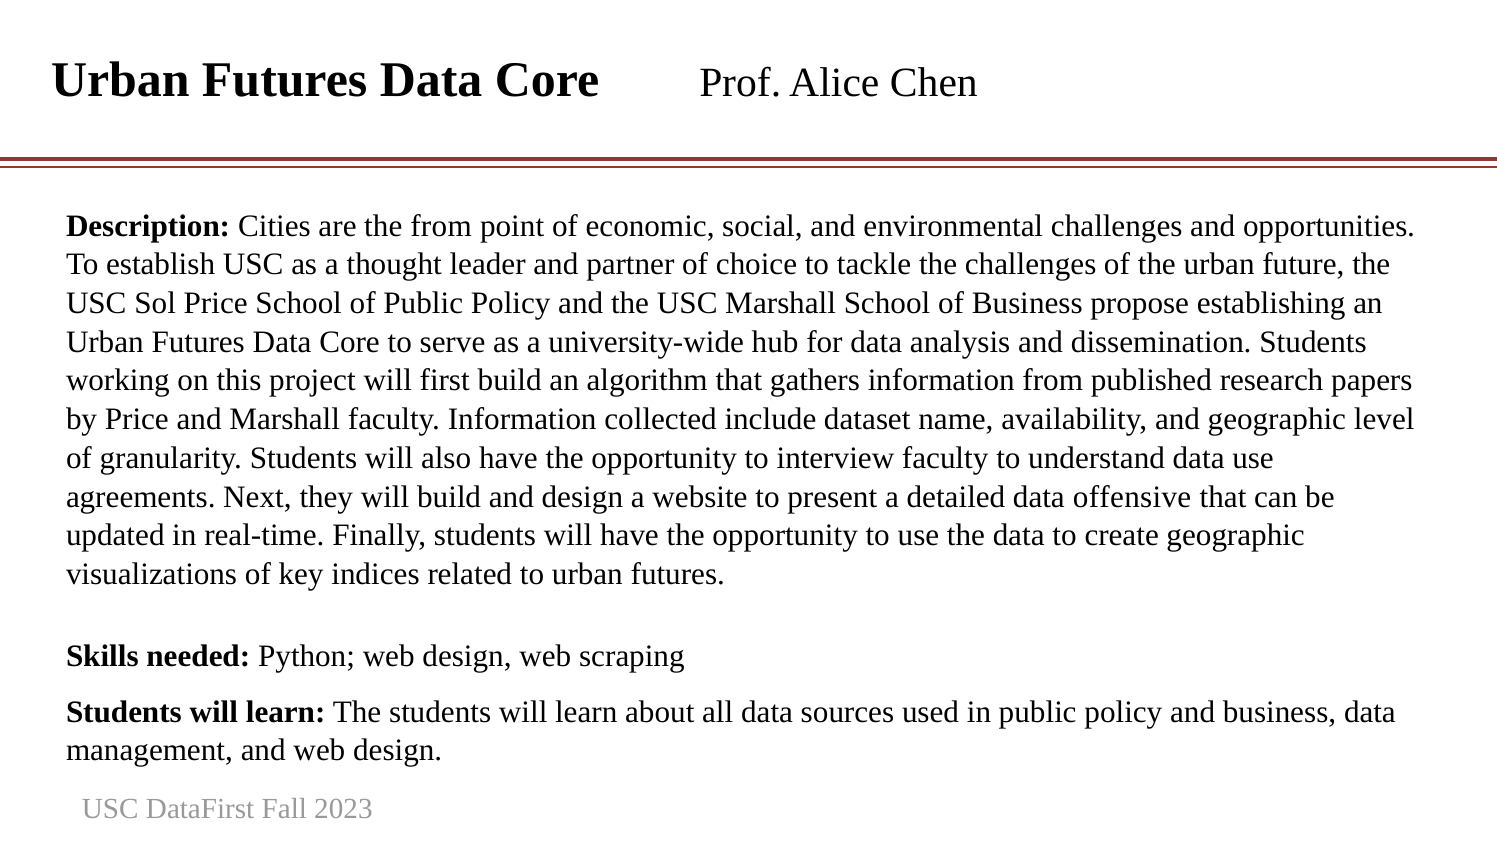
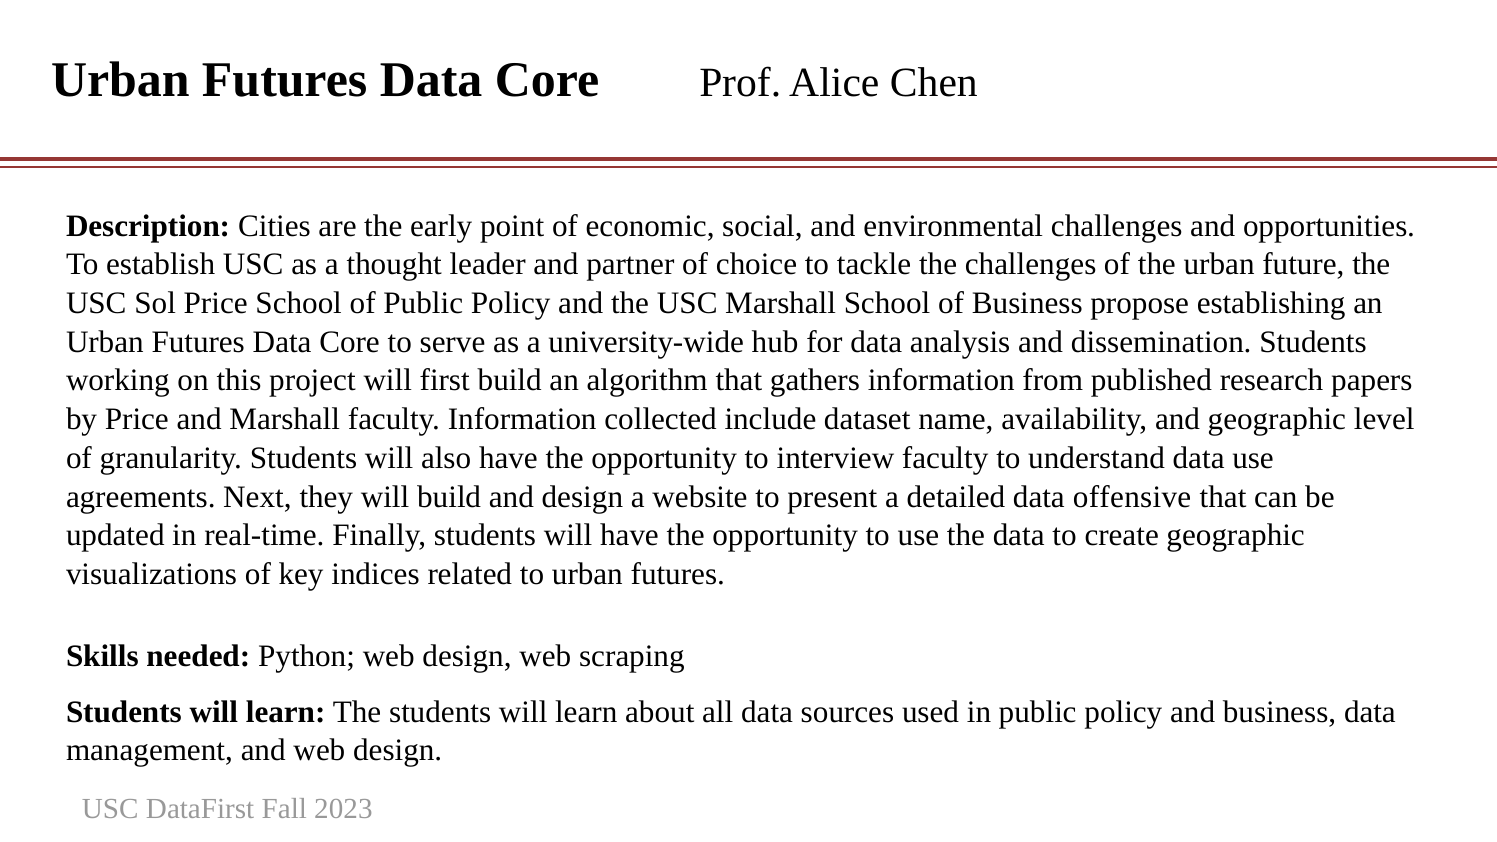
the from: from -> early
